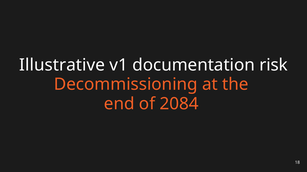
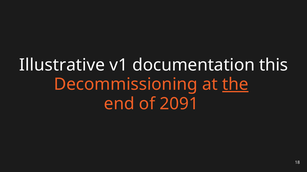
risk: risk -> this
the underline: none -> present
2084: 2084 -> 2091
